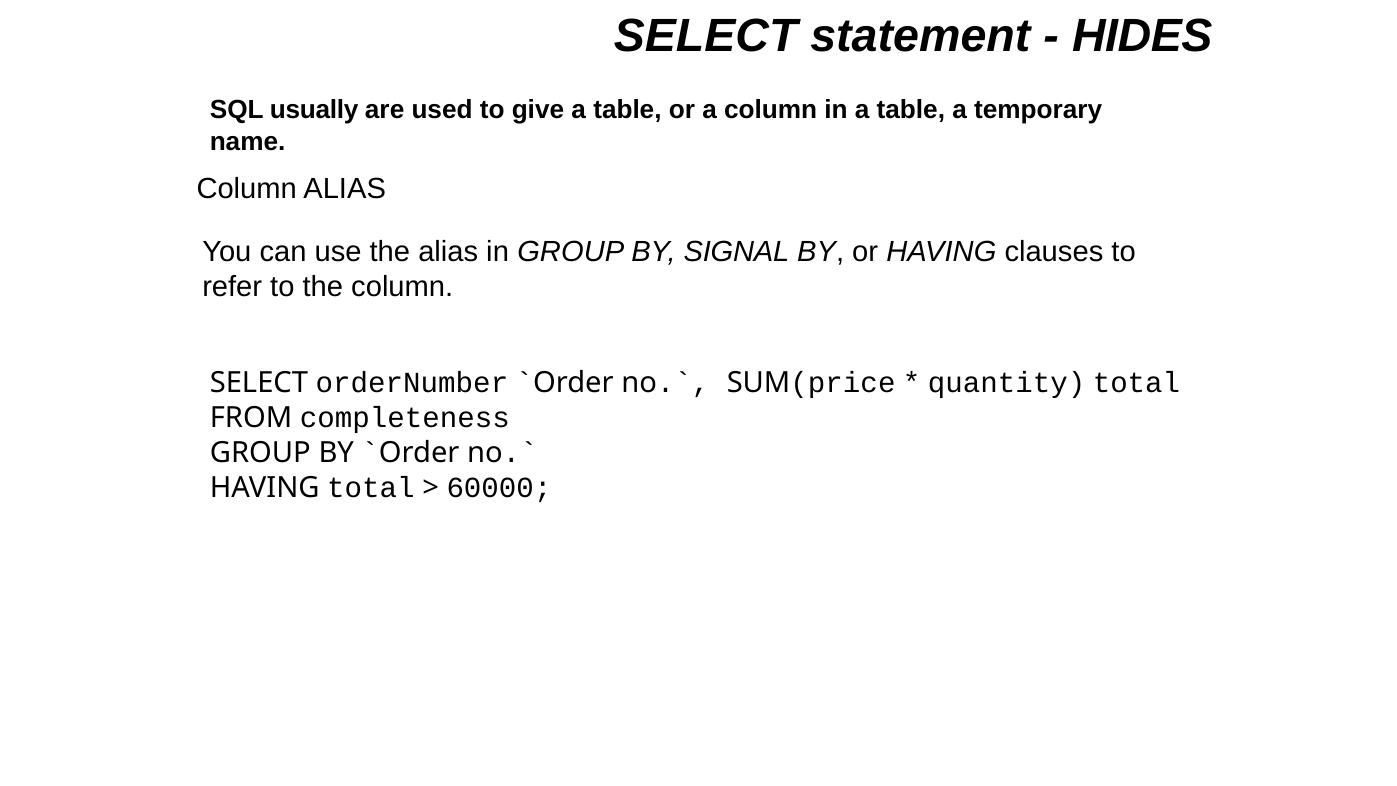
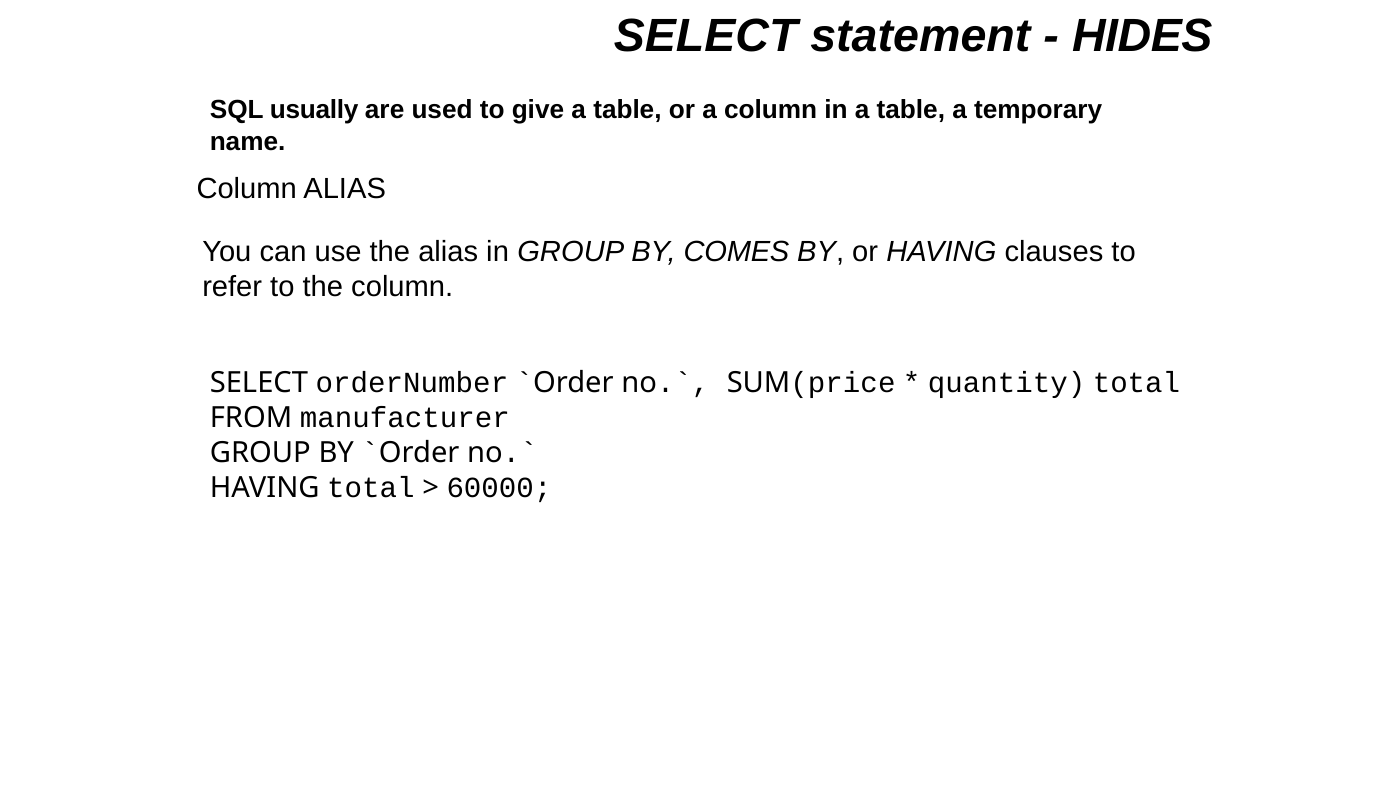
SIGNAL: SIGNAL -> COMES
completeness: completeness -> manufacturer
